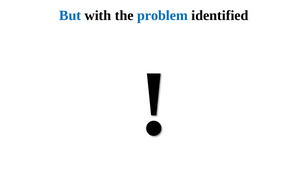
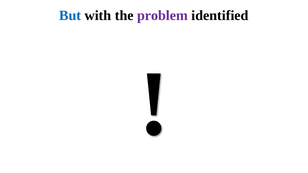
problem colour: blue -> purple
